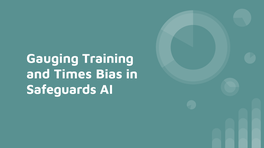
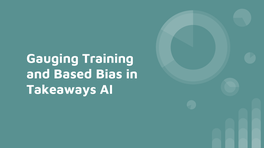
Times: Times -> Based
Safeguards: Safeguards -> Takeaways
